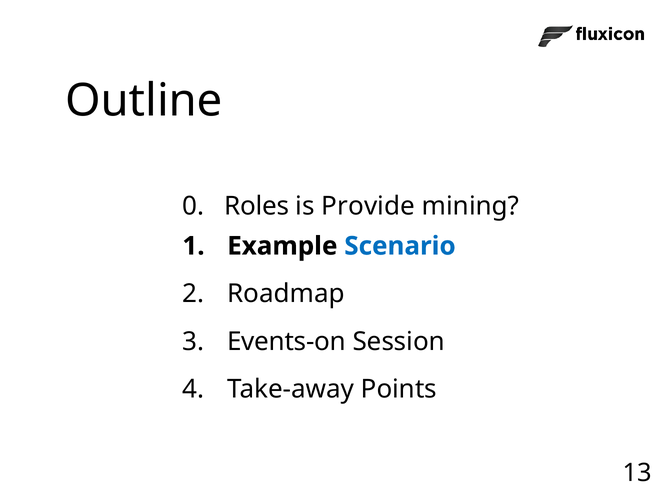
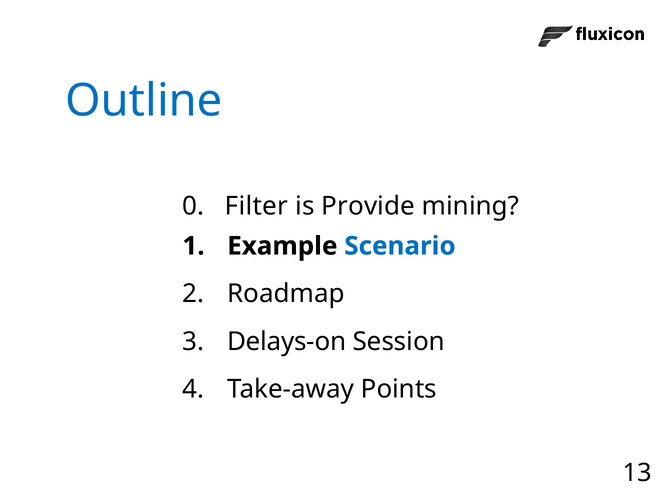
Outline colour: black -> blue
Roles: Roles -> Filter
Events-on: Events-on -> Delays-on
